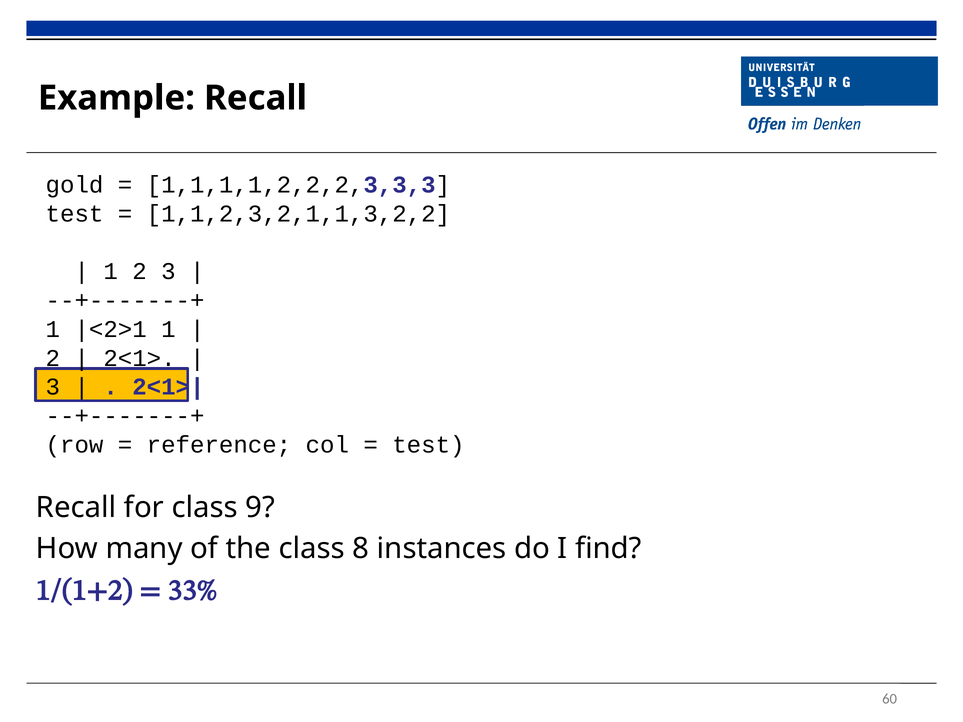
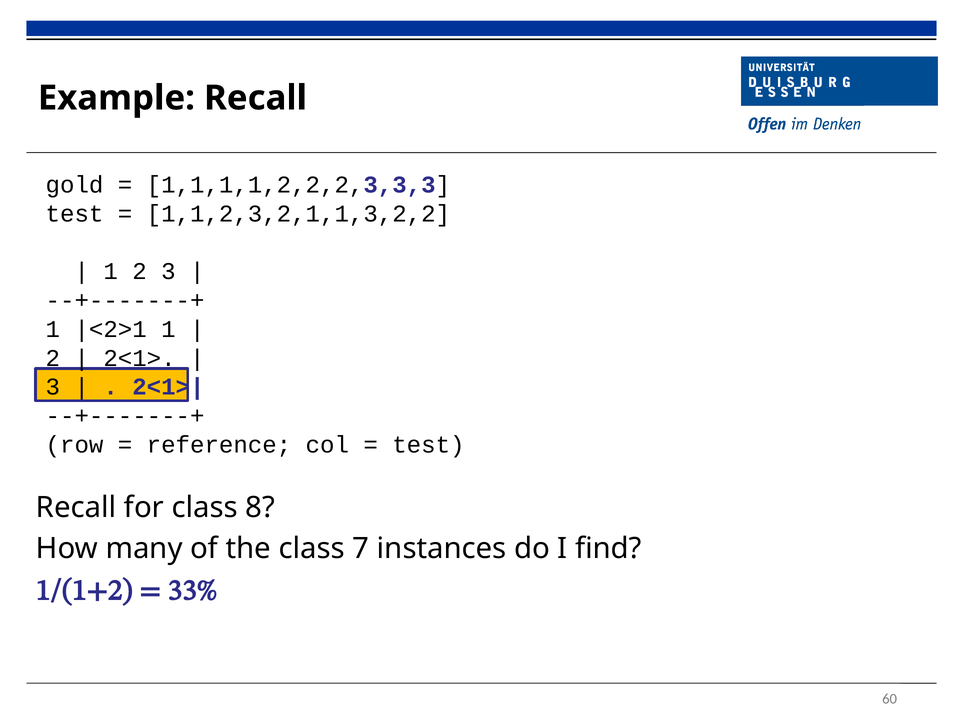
9: 9 -> 8
8: 8 -> 7
